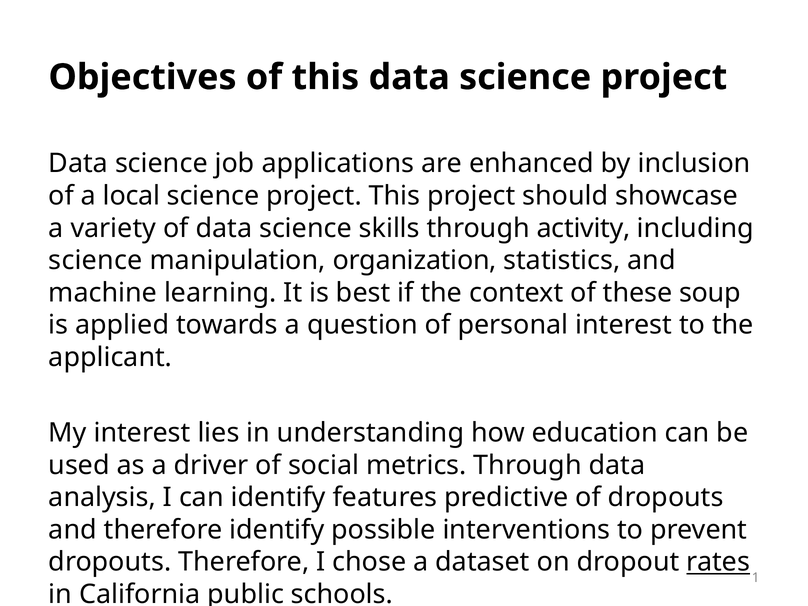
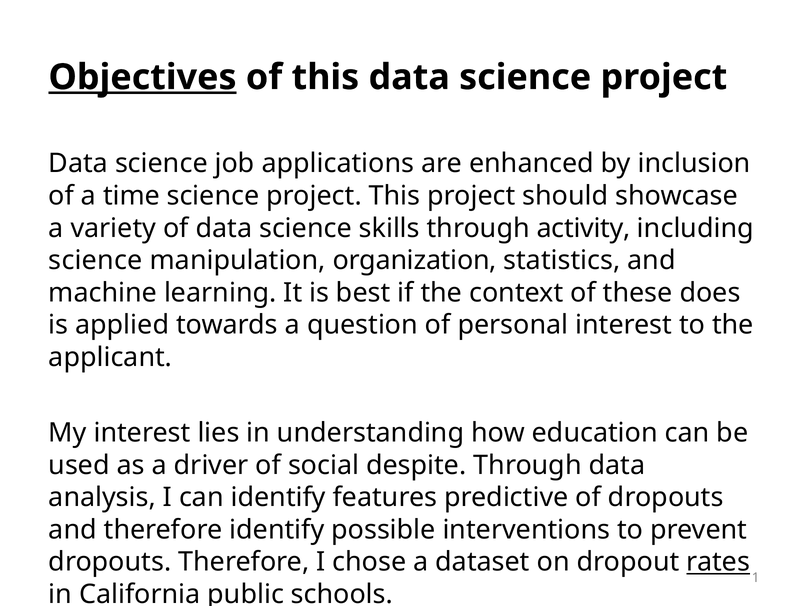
Objectives underline: none -> present
local: local -> time
soup: soup -> does
metrics: metrics -> despite
